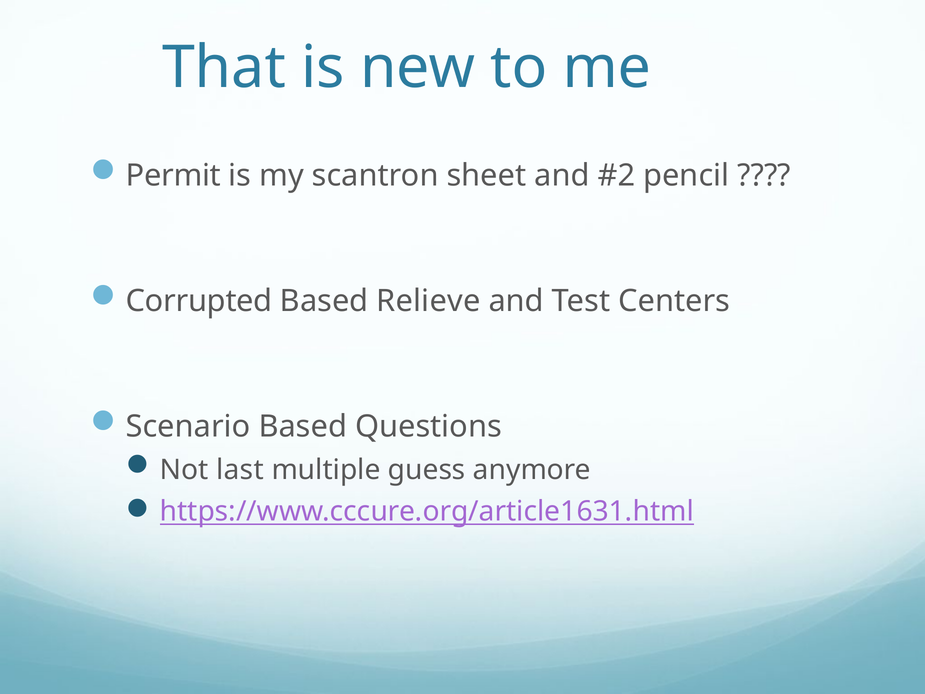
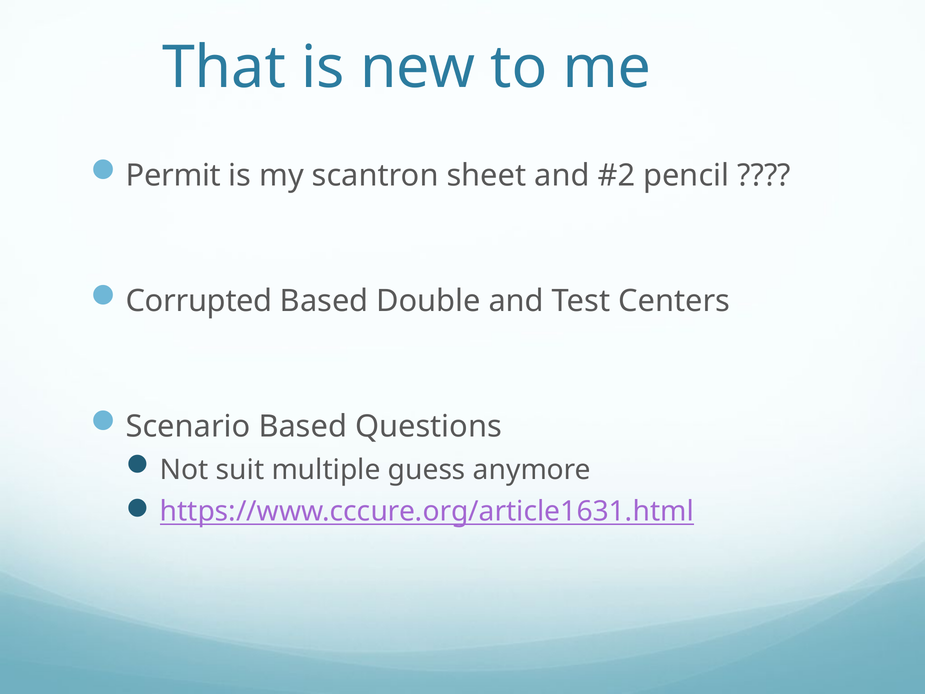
Relieve: Relieve -> Double
last: last -> suit
